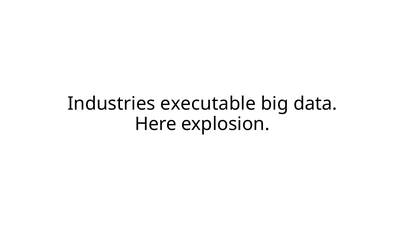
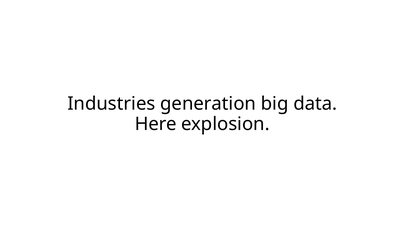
executable: executable -> generation
